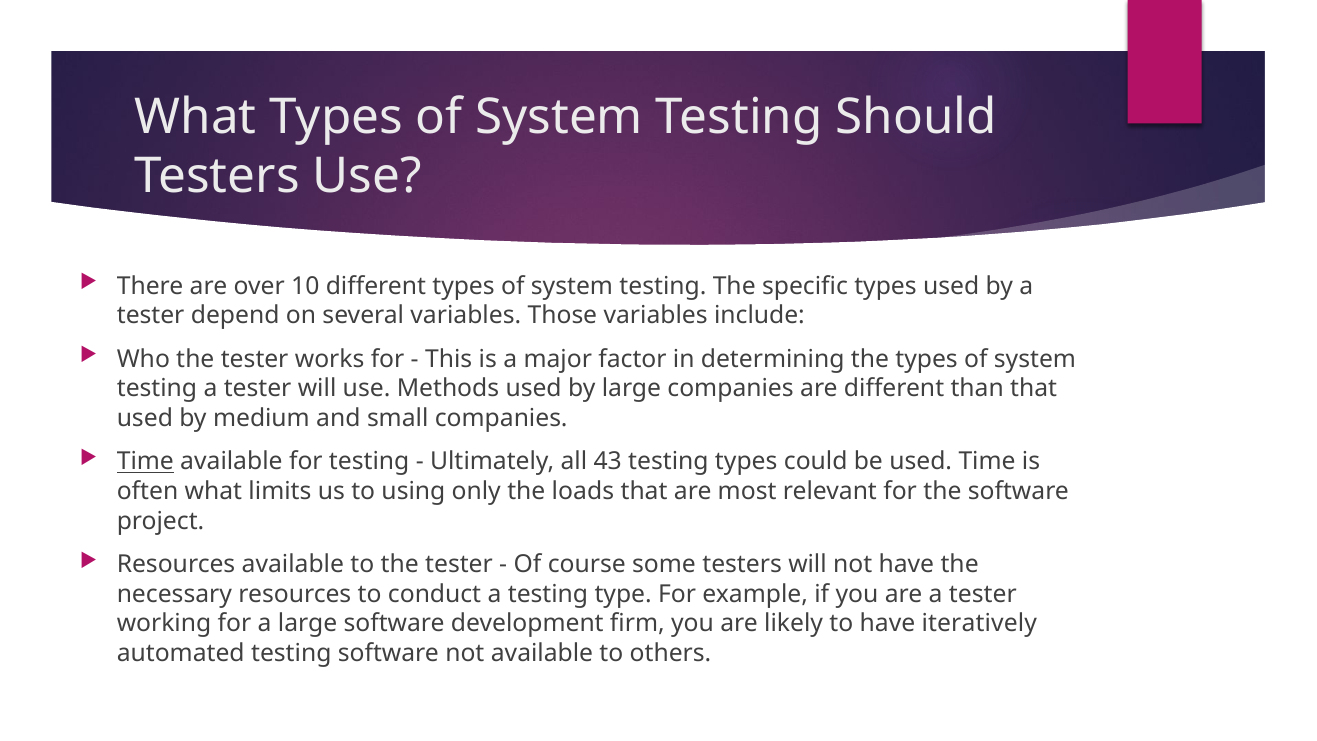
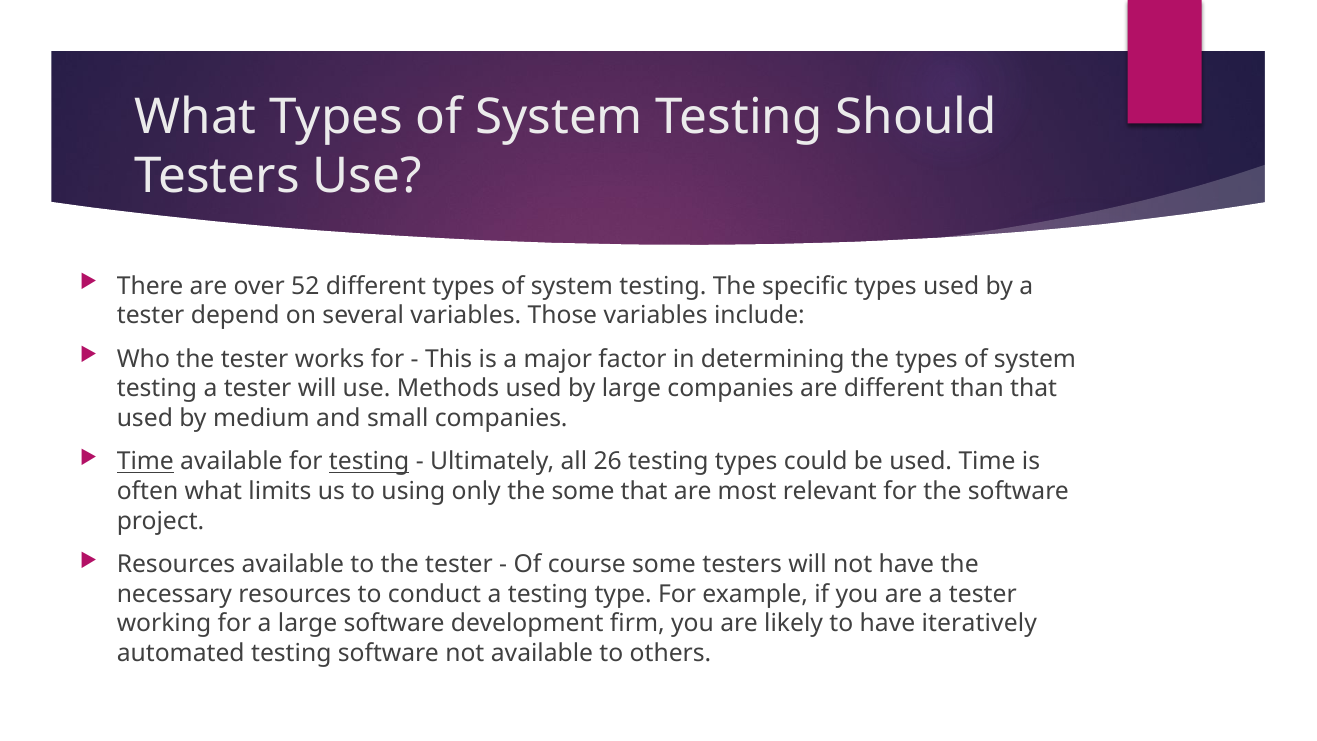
10: 10 -> 52
testing at (369, 462) underline: none -> present
43: 43 -> 26
the loads: loads -> some
